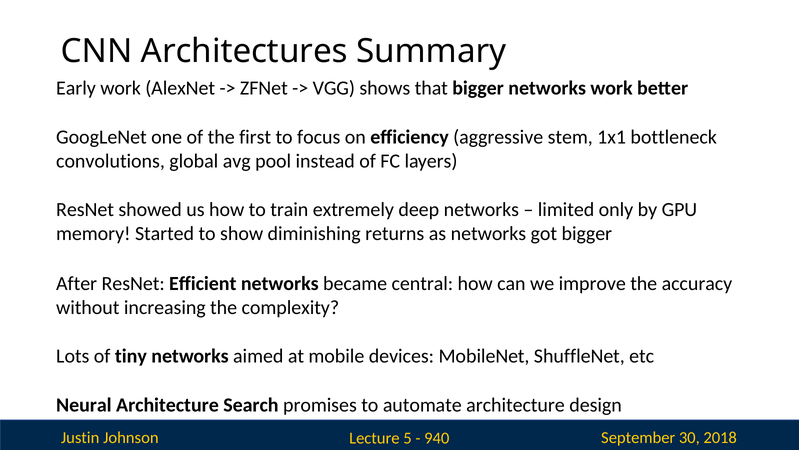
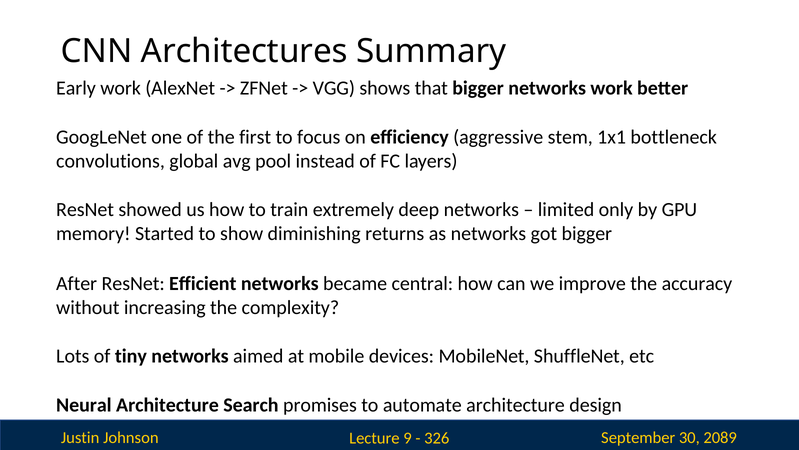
5: 5 -> 9
940: 940 -> 326
2018: 2018 -> 2089
